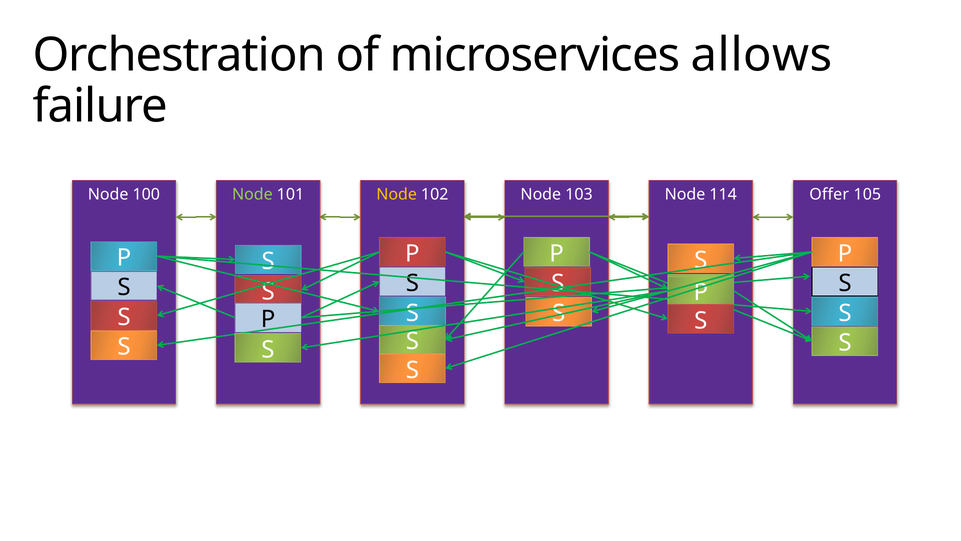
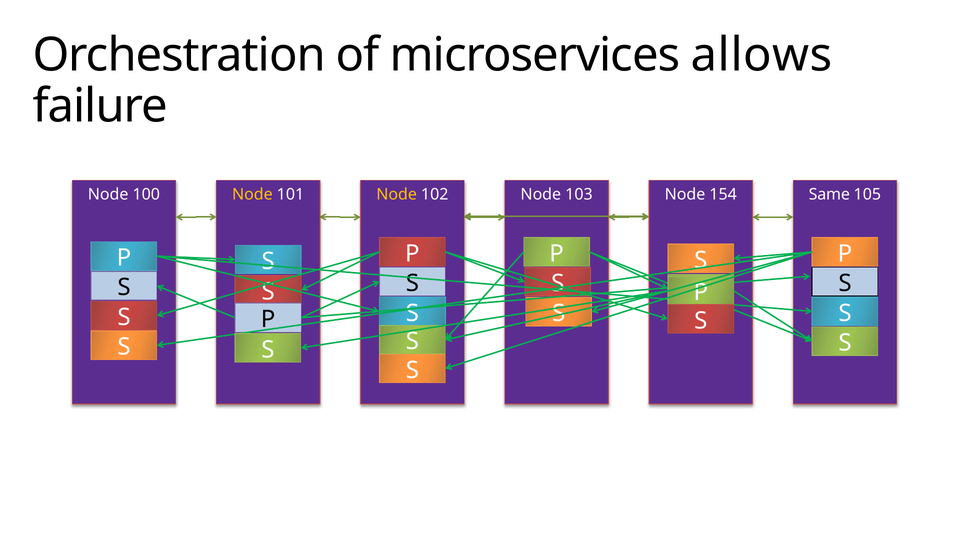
Node at (252, 194) colour: light green -> yellow
114: 114 -> 154
Offer: Offer -> Same
